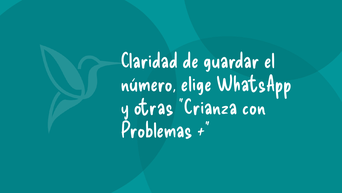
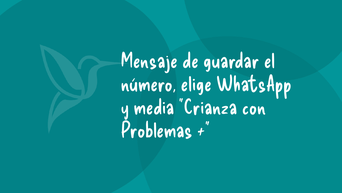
Claridad: Claridad -> Mensaje
otras: otras -> media
